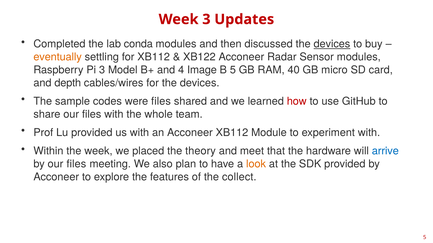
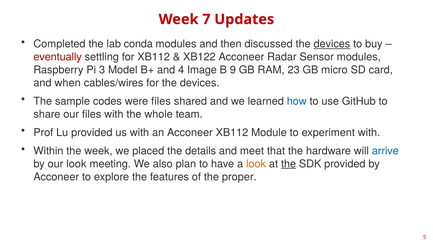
Week 3: 3 -> 7
eventually colour: orange -> red
B 5: 5 -> 9
40: 40 -> 23
depth: depth -> when
how colour: red -> blue
theory: theory -> details
by our files: files -> look
the at (289, 164) underline: none -> present
collect: collect -> proper
